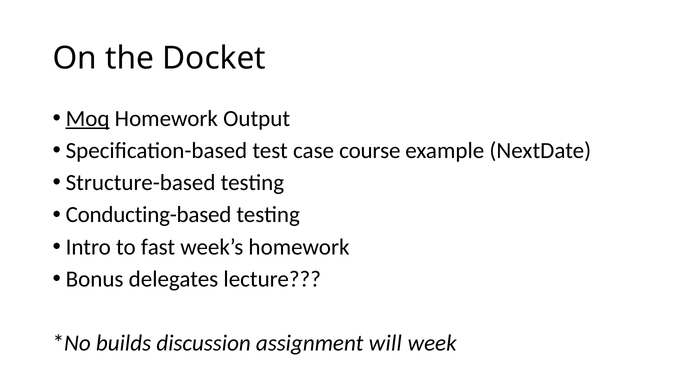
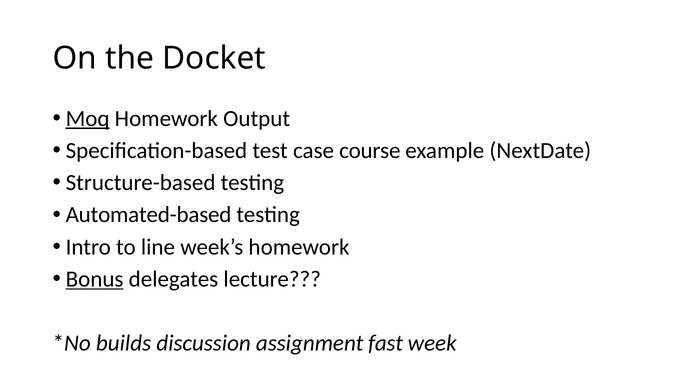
Conducting-based: Conducting-based -> Automated-based
fast: fast -> line
Bonus underline: none -> present
will: will -> fast
